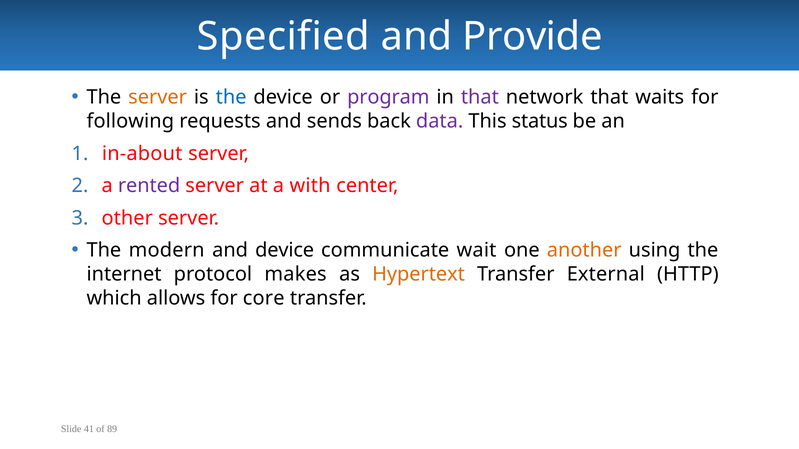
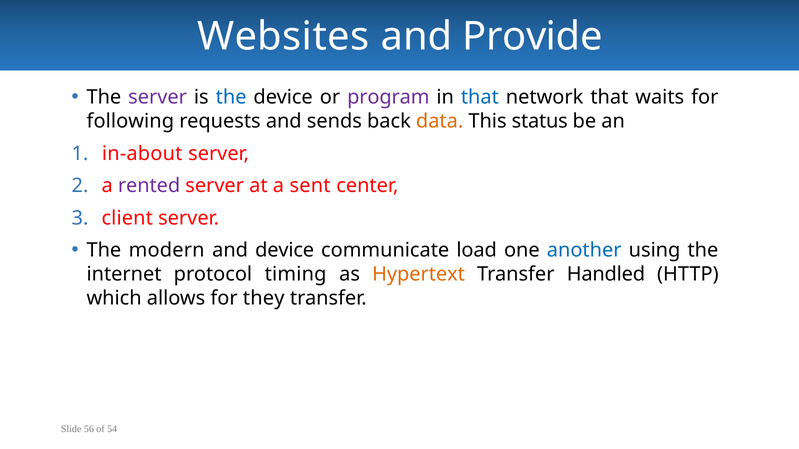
Specified: Specified -> Websites
server at (158, 97) colour: orange -> purple
that at (480, 97) colour: purple -> blue
data colour: purple -> orange
with: with -> sent
other: other -> client
wait: wait -> load
another colour: orange -> blue
makes: makes -> timing
External: External -> Handled
core: core -> they
41: 41 -> 56
89: 89 -> 54
